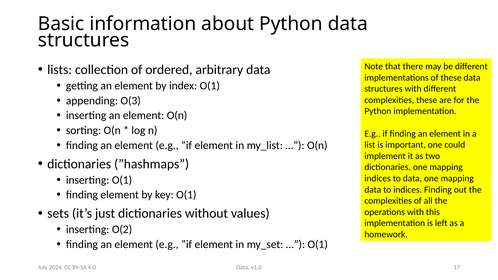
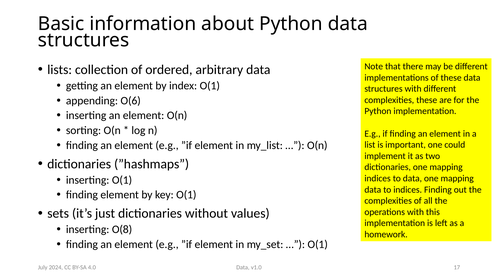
O(3: O(3 -> O(6
O(2: O(2 -> O(8
